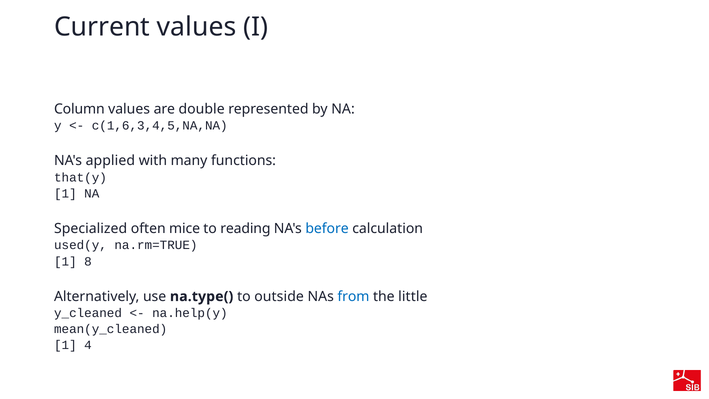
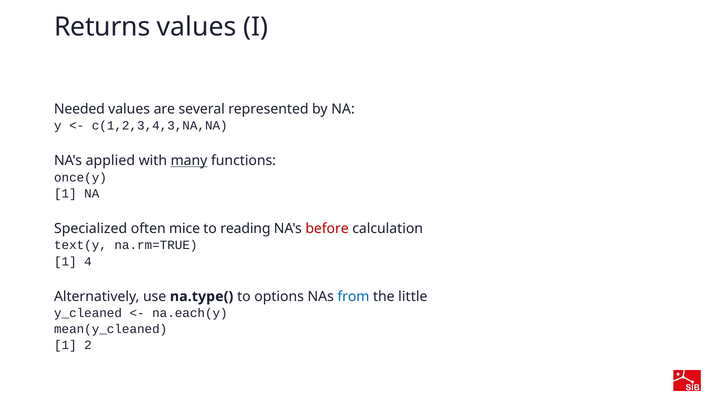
Current: Current -> Returns
Column: Column -> Needed
double: double -> several
c(1,6,3,4,5,NA,NA: c(1,6,3,4,5,NA,NA -> c(1,2,3,4,3,NA,NA
many underline: none -> present
that(y: that(y -> once(y
before colour: blue -> red
used(y: used(y -> text(y
8: 8 -> 4
outside: outside -> options
na.help(y: na.help(y -> na.each(y
4: 4 -> 2
